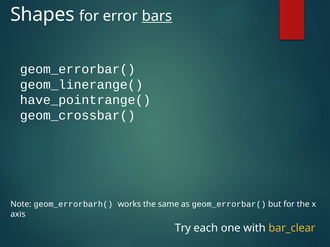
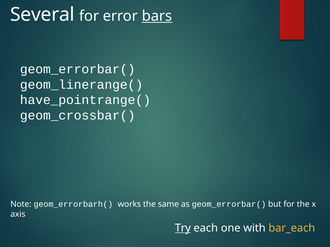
Shapes: Shapes -> Several
Try underline: none -> present
bar_clear: bar_clear -> bar_each
